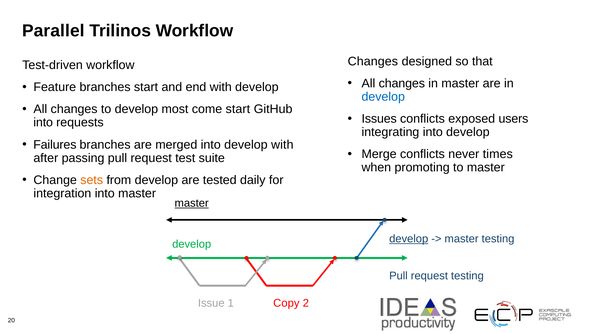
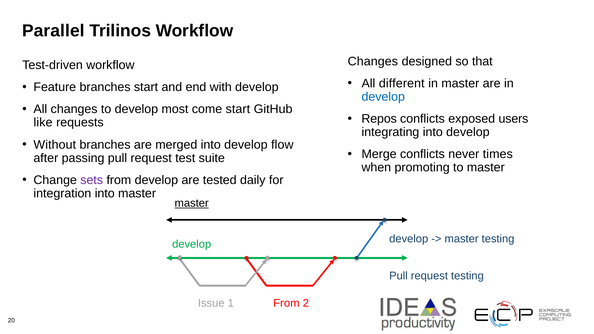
changes at (402, 83): changes -> different
Issues: Issues -> Repos
into at (43, 123): into -> like
Failures: Failures -> Without
develop with: with -> flow
sets colour: orange -> purple
develop at (409, 239) underline: present -> none
1 Copy: Copy -> From
